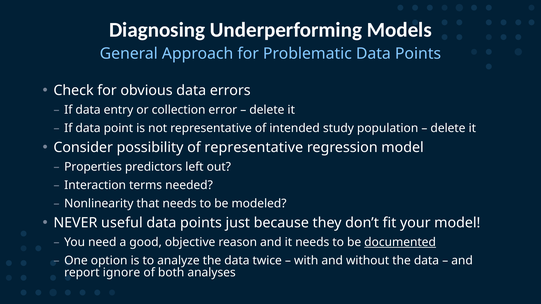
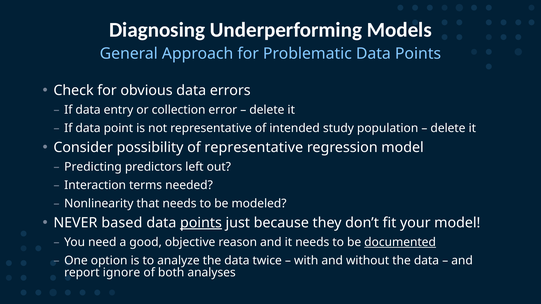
Properties: Properties -> Predicting
useful: useful -> based
points at (201, 223) underline: none -> present
